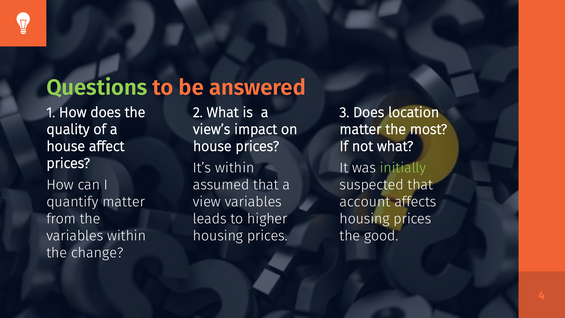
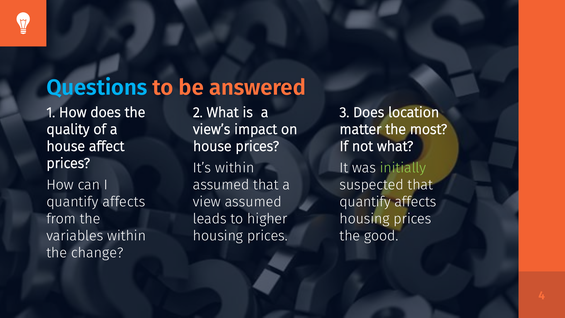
Questions colour: light green -> light blue
matter at (124, 202): matter -> affects
view variables: variables -> assumed
account at (365, 202): account -> quantify
